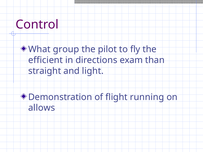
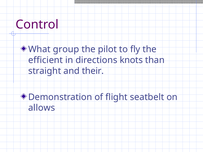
exam: exam -> knots
light: light -> their
running: running -> seatbelt
